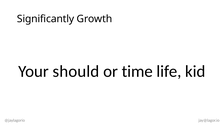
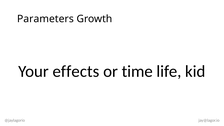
Significantly: Significantly -> Parameters
should: should -> effects
